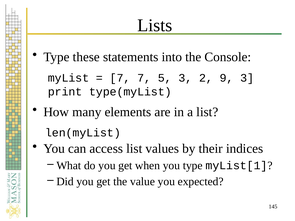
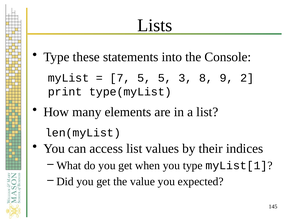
7 7: 7 -> 5
2: 2 -> 8
9 3: 3 -> 2
